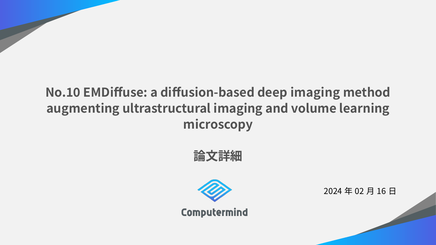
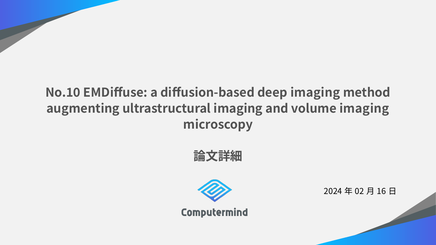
volume learning: learning -> imaging
